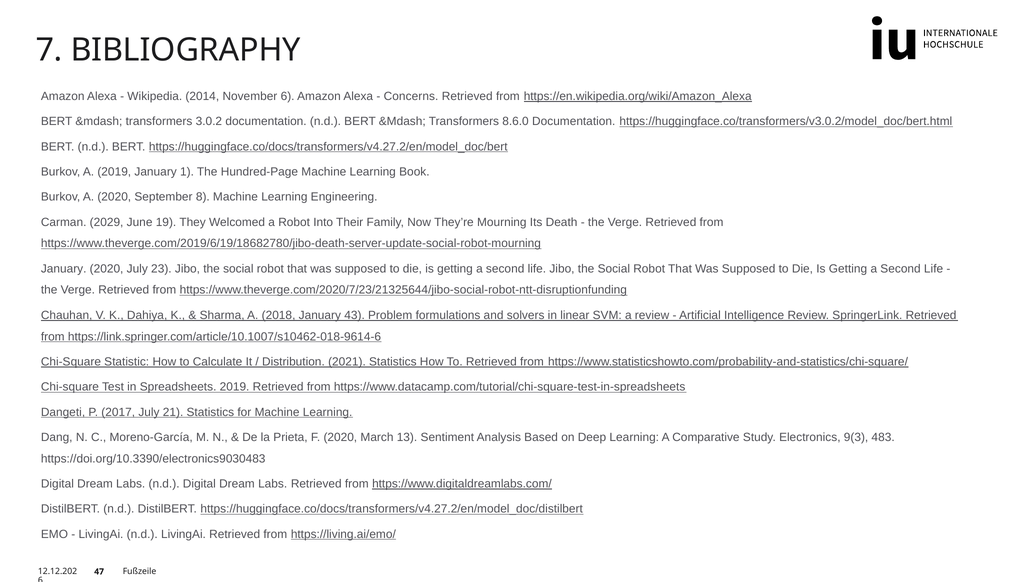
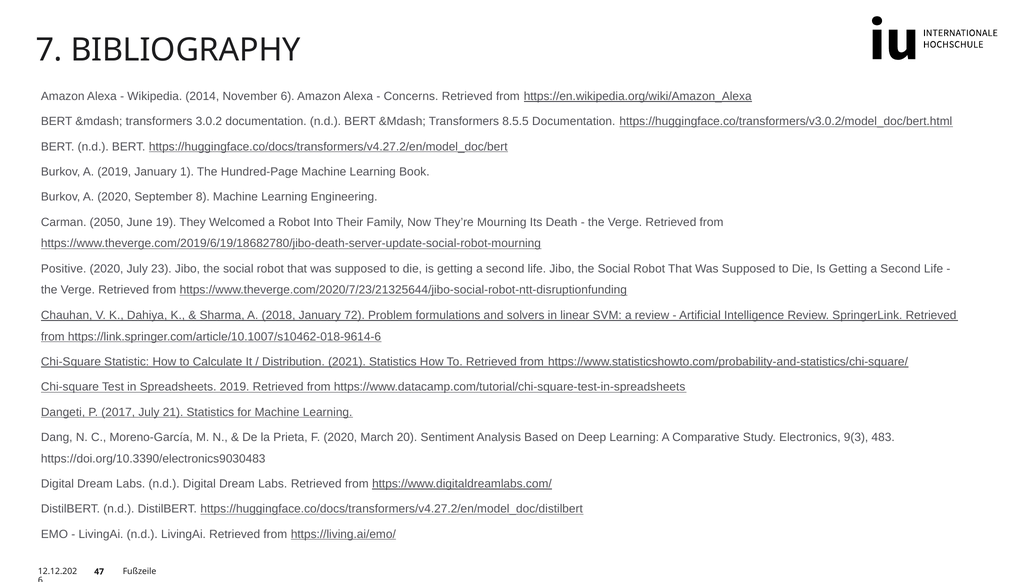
8.6.0: 8.6.0 -> 8.5.5
2029: 2029 -> 2050
January at (64, 269): January -> Positive
43: 43 -> 72
13: 13 -> 20
